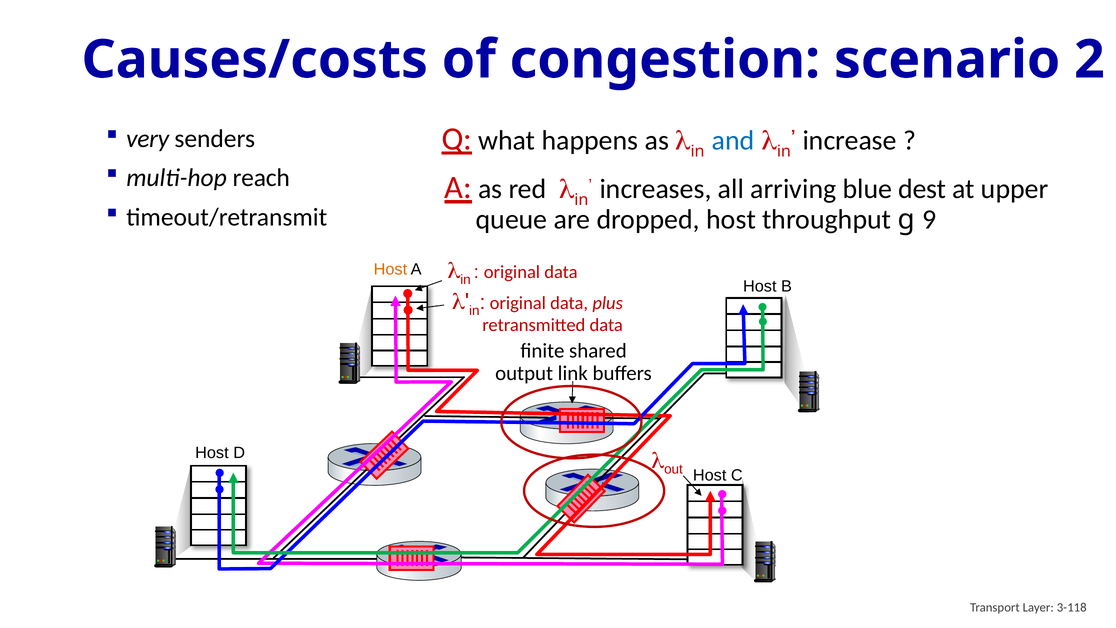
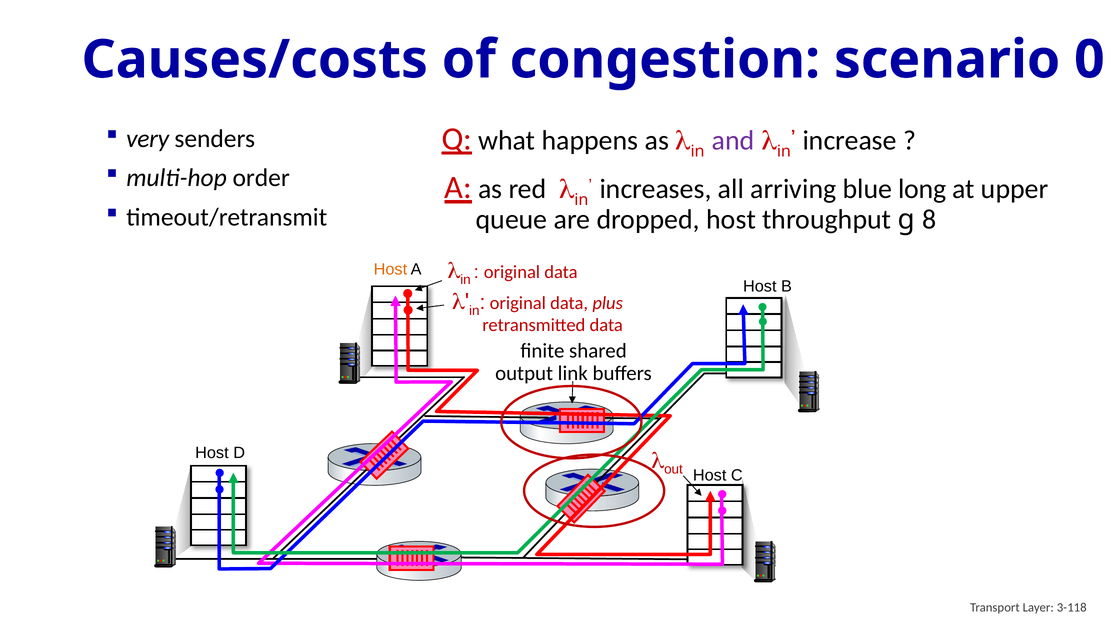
2: 2 -> 0
and colour: blue -> purple
reach: reach -> order
dest: dest -> long
9: 9 -> 8
